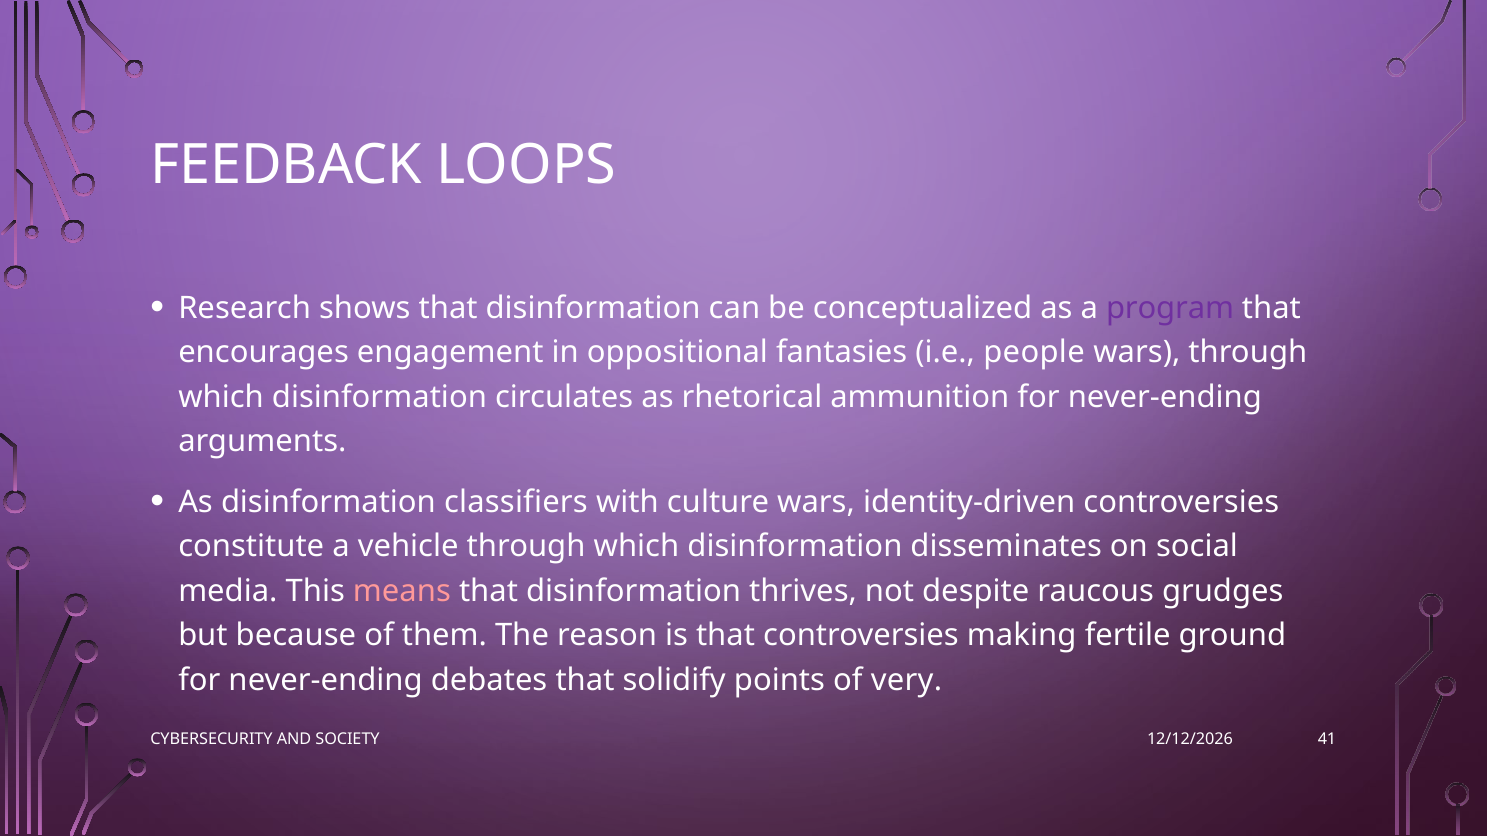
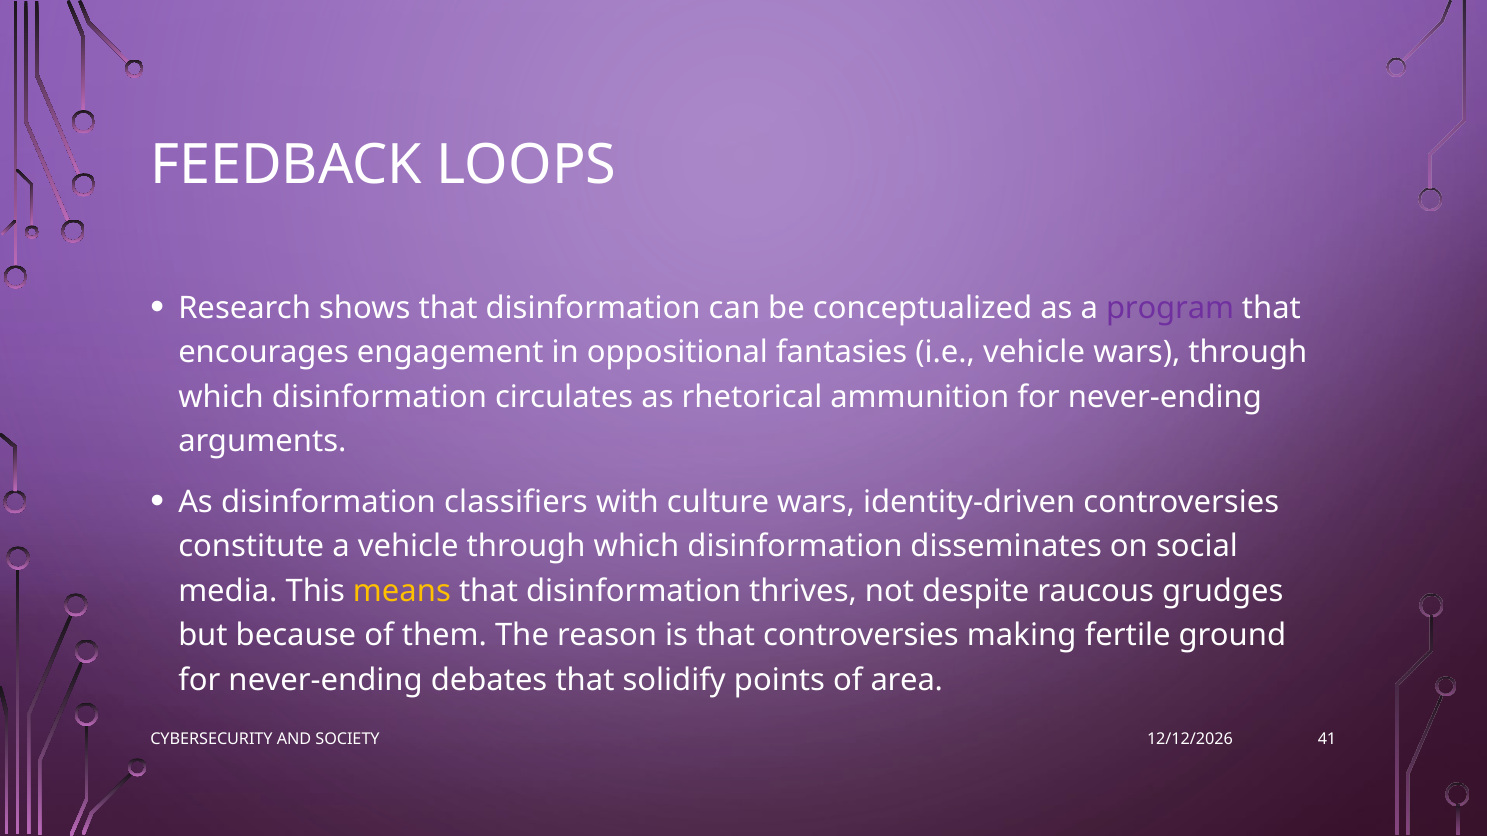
i.e people: people -> vehicle
means colour: pink -> yellow
very: very -> area
